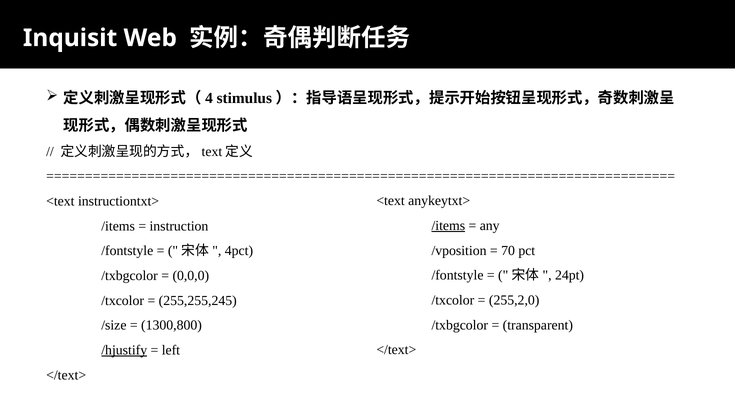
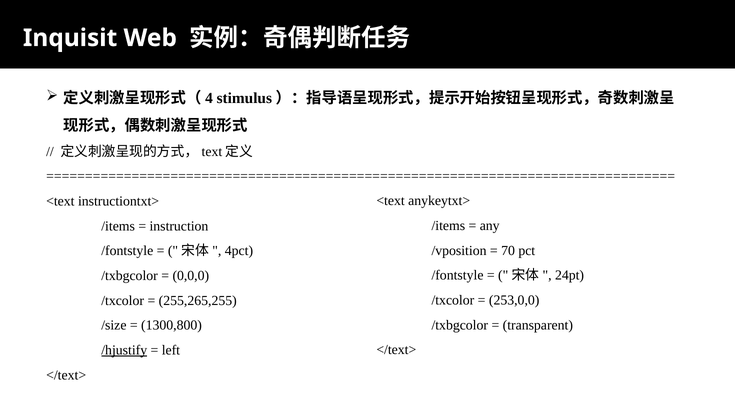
/items at (448, 225) underline: present -> none
255,2,0: 255,2,0 -> 253,0,0
255,255,245: 255,255,245 -> 255,265,255
